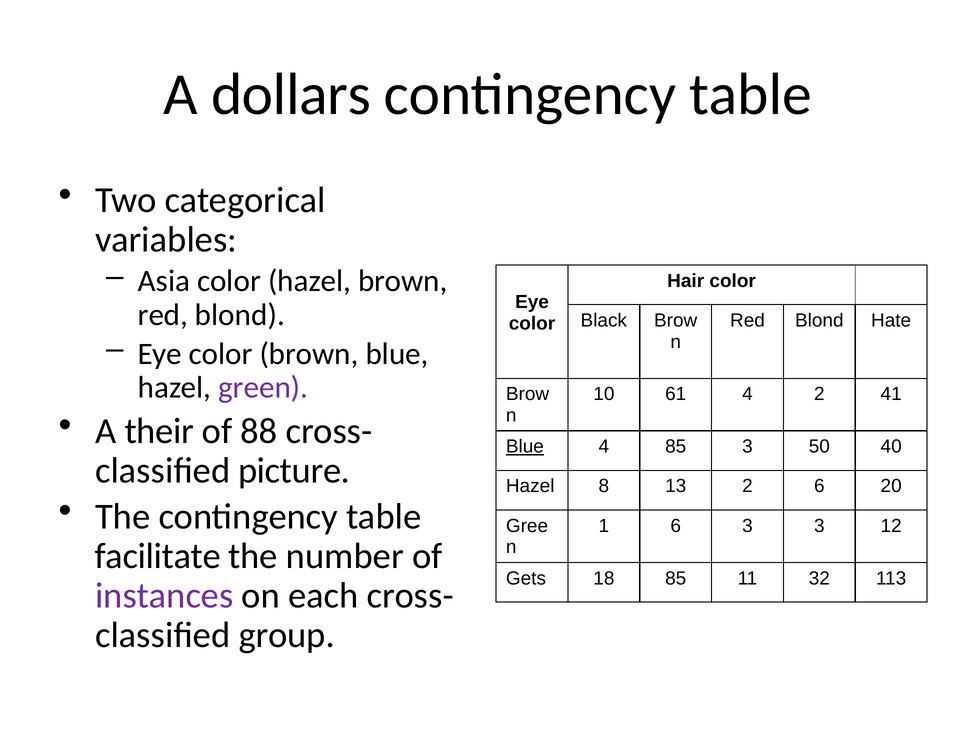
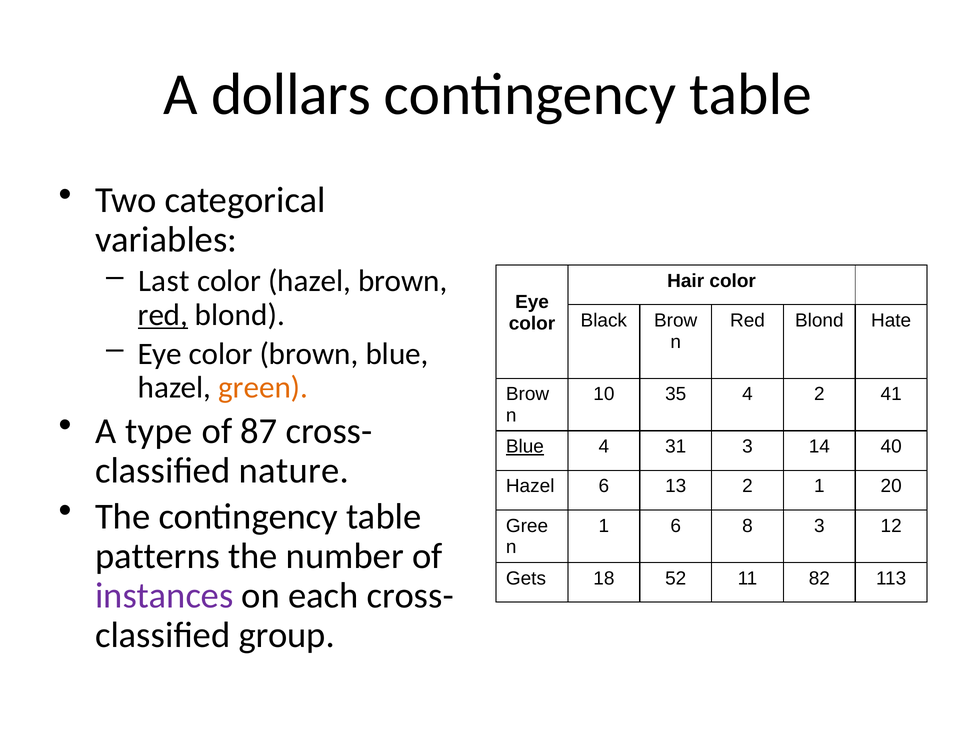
Asia: Asia -> Last
red at (163, 315) underline: none -> present
green colour: purple -> orange
61: 61 -> 35
their: their -> type
88: 88 -> 87
4 85: 85 -> 31
50: 50 -> 14
picture: picture -> nature
Hazel 8: 8 -> 6
2 6: 6 -> 1
6 3: 3 -> 8
facilitate: facilitate -> patterns
18 85: 85 -> 52
32: 32 -> 82
